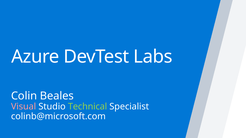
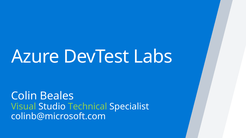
Visual colour: pink -> light green
